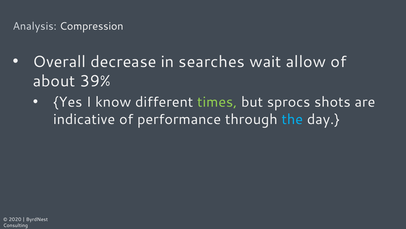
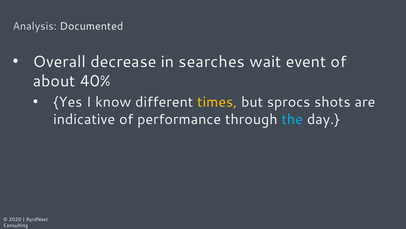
Compression: Compression -> Documented
allow: allow -> event
39%: 39% -> 40%
times colour: light green -> yellow
